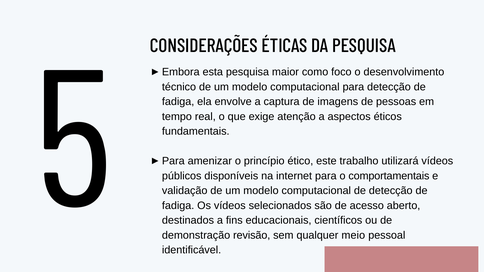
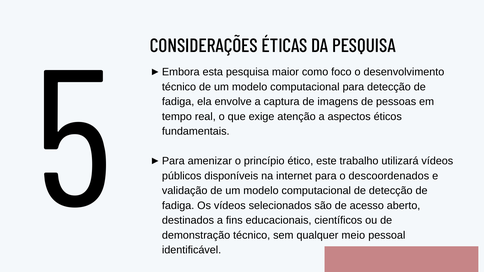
comportamentais: comportamentais -> descoordenados
demonstração revisão: revisão -> técnico
